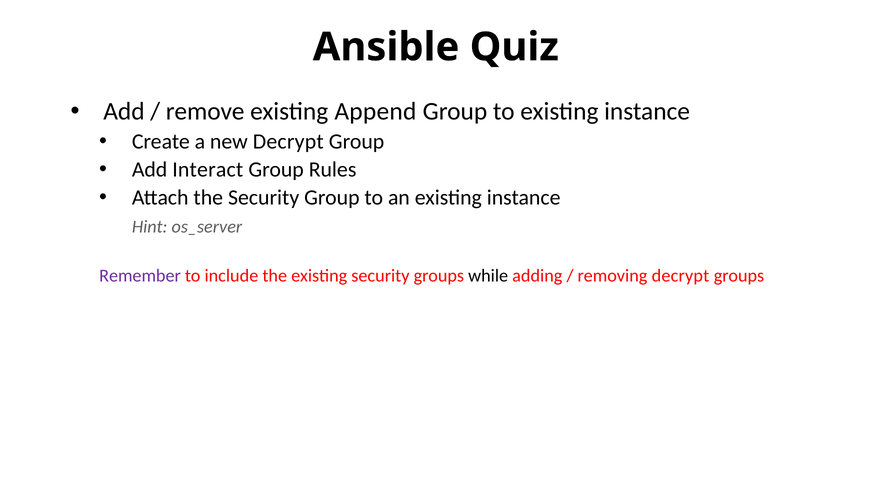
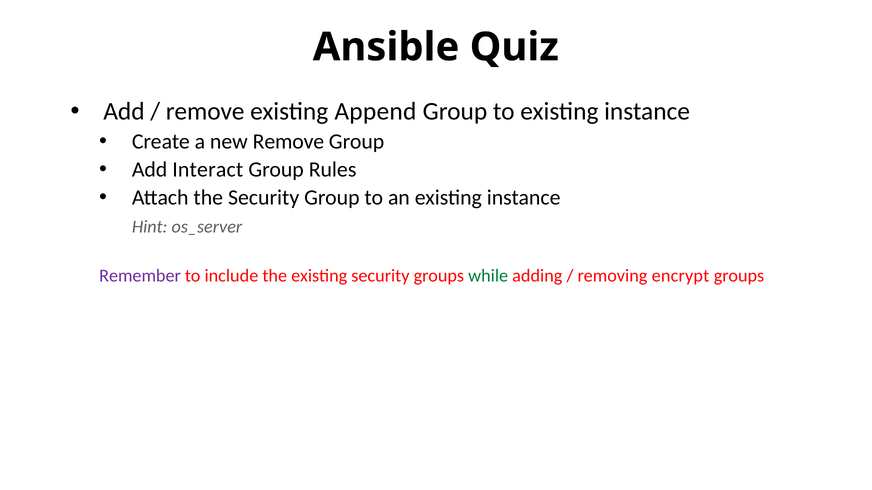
new Decrypt: Decrypt -> Remove
while colour: black -> green
removing decrypt: decrypt -> encrypt
